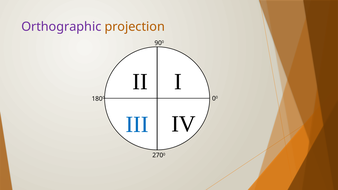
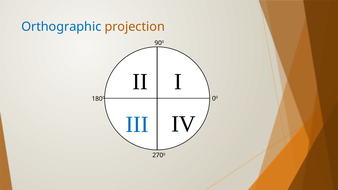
Orthographic colour: purple -> blue
